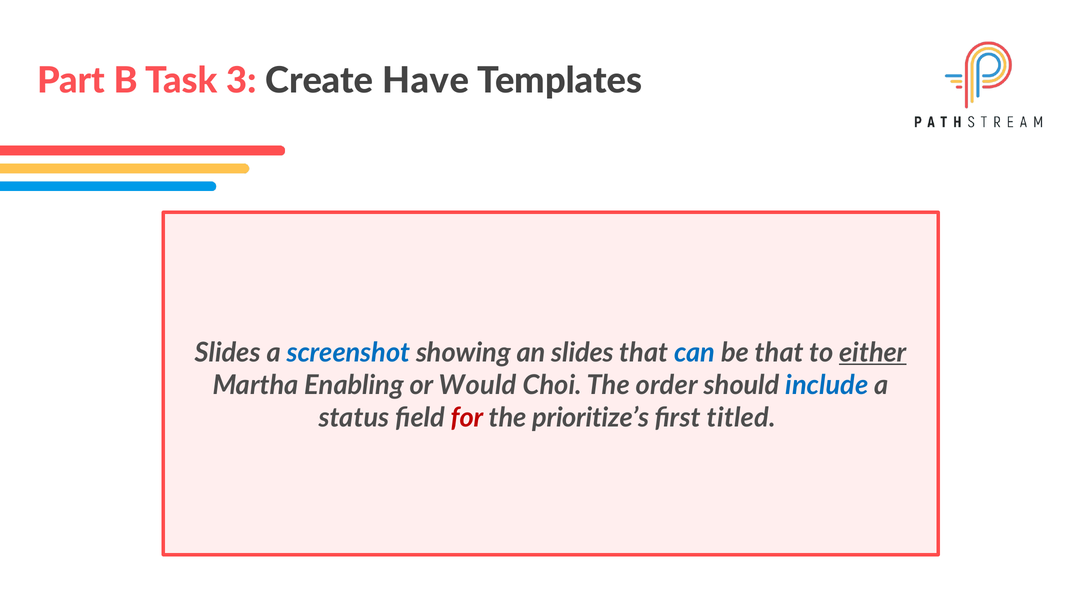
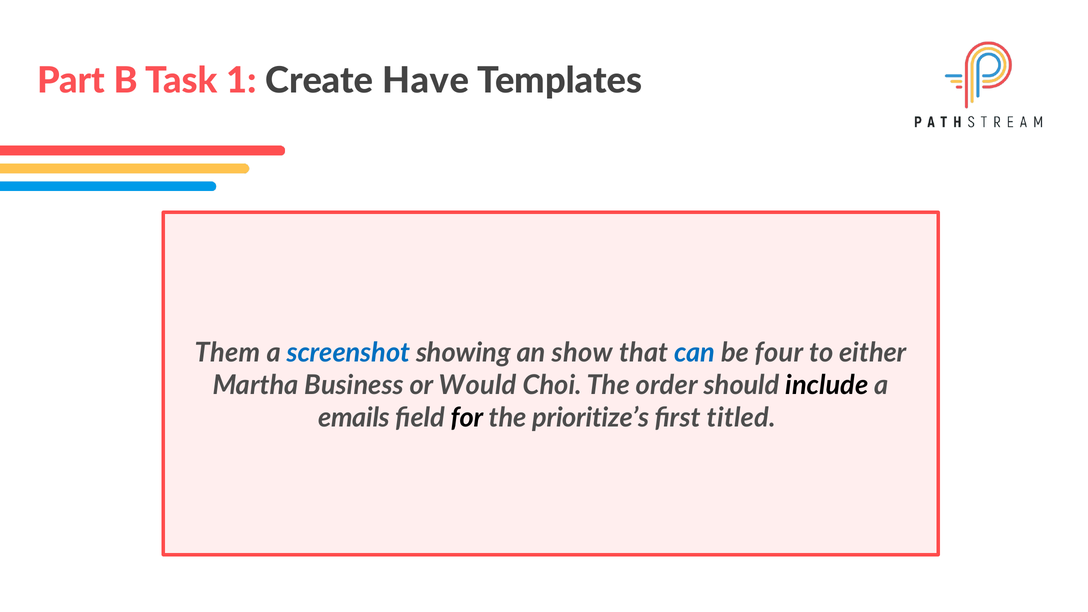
3: 3 -> 1
Slides at (228, 353): Slides -> Them
an slides: slides -> show
be that: that -> four
either underline: present -> none
Enabling: Enabling -> Business
include colour: blue -> black
status: status -> emails
for colour: red -> black
